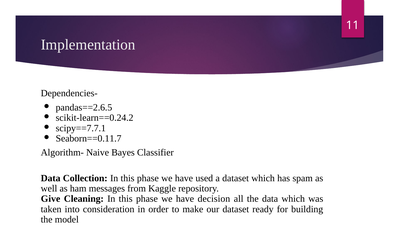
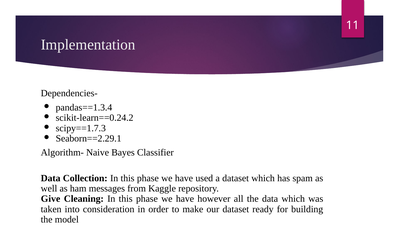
pandas==2.6.5: pandas==2.6.5 -> pandas==1.3.4
scipy==7.7.1: scipy==7.7.1 -> scipy==1.7.3
Seaborn==0.11.7: Seaborn==0.11.7 -> Seaborn==2.29.1
decision: decision -> however
